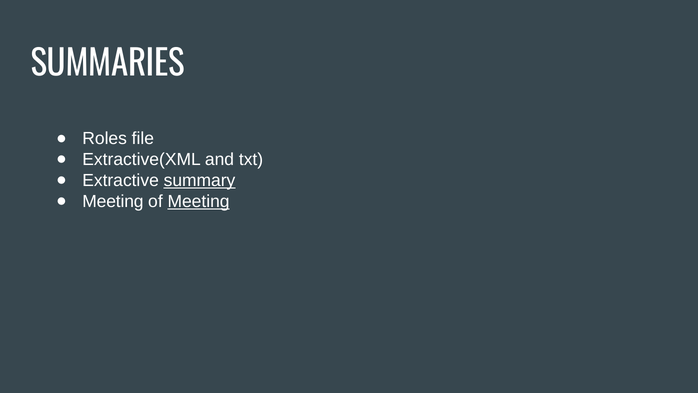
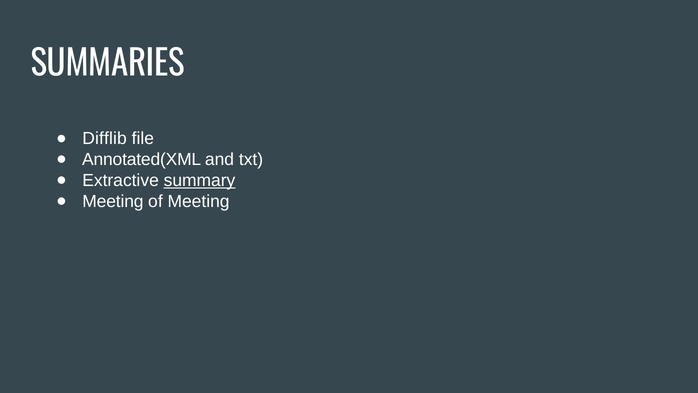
Roles: Roles -> Difflib
Extractive(XML: Extractive(XML -> Annotated(XML
Meeting at (199, 201) underline: present -> none
